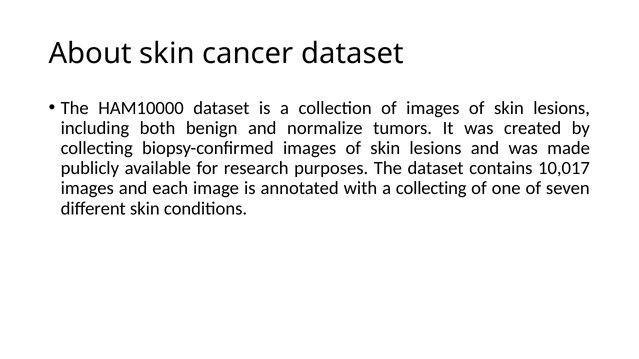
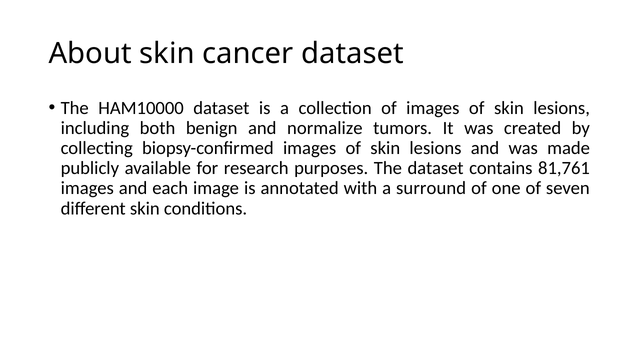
10,017: 10,017 -> 81,761
a collecting: collecting -> surround
